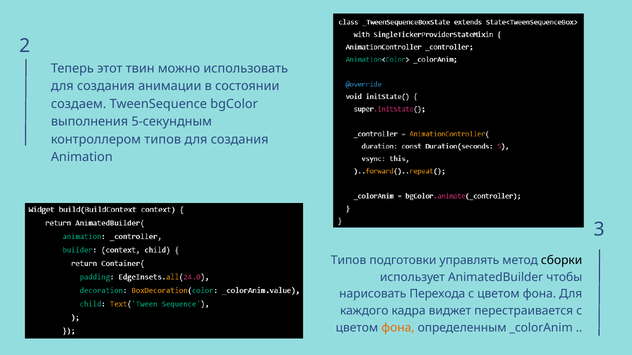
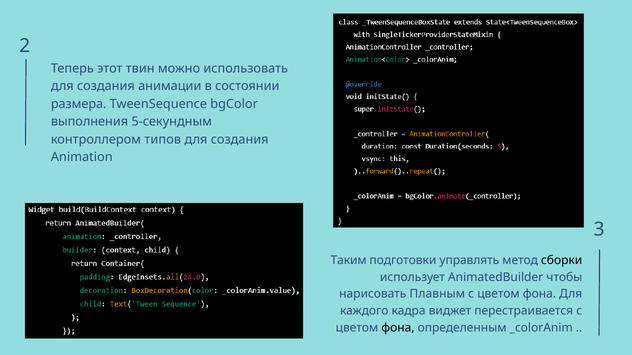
создаем: создаем -> размера
Типов at (349, 261): Типов -> Таким
Перехода: Перехода -> Плавным
фона at (398, 328) colour: orange -> black
